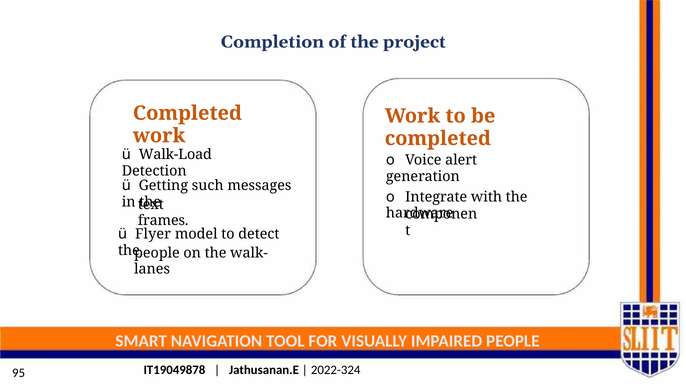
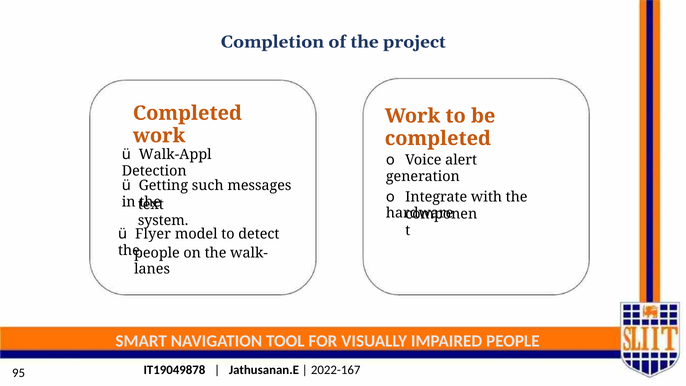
Walk-Load: Walk-Load -> Walk-Appl
frames: frames -> system
2022-324: 2022-324 -> 2022-167
